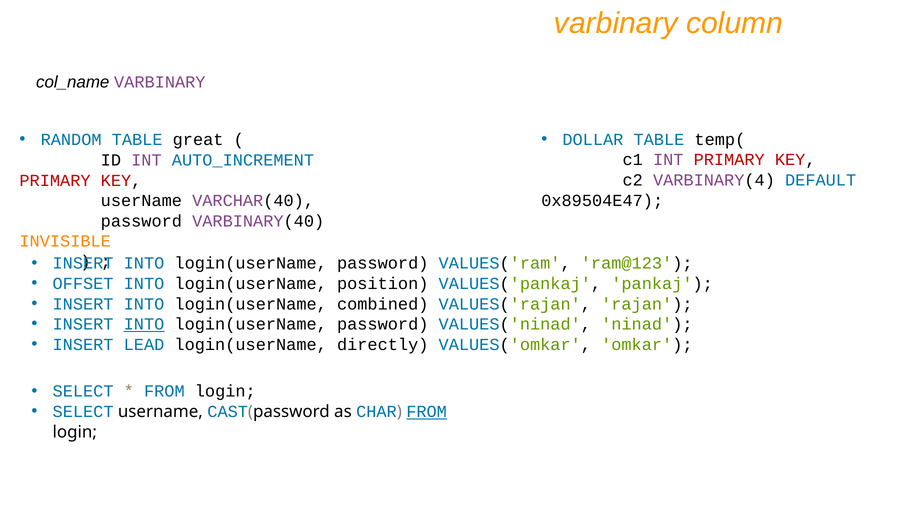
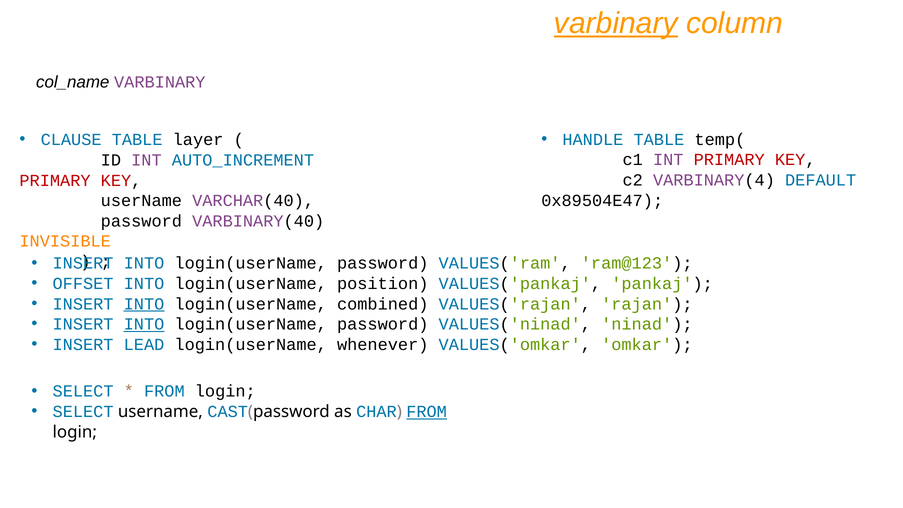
varbinary at (616, 24) underline: none -> present
DOLLAR: DOLLAR -> HANDLE
RANDOM: RANDOM -> CLAUSE
great: great -> layer
INTO at (144, 304) underline: none -> present
directly: directly -> whenever
